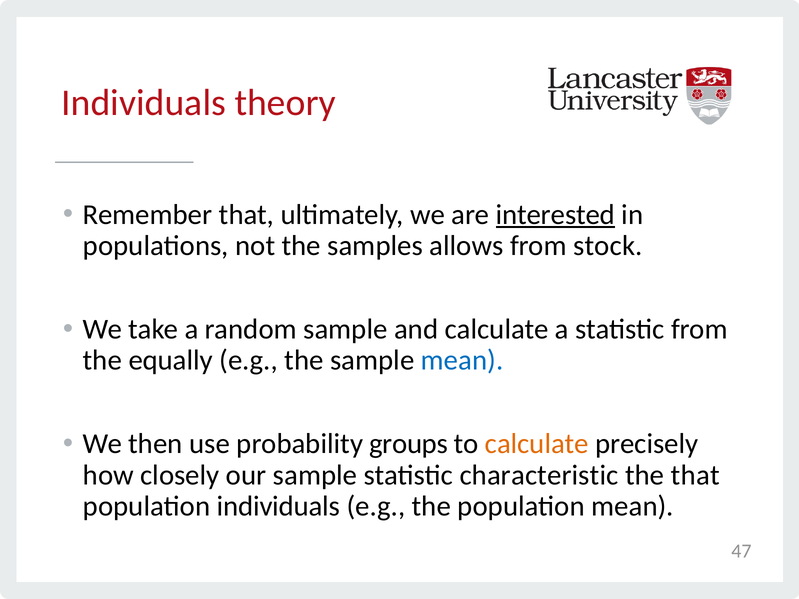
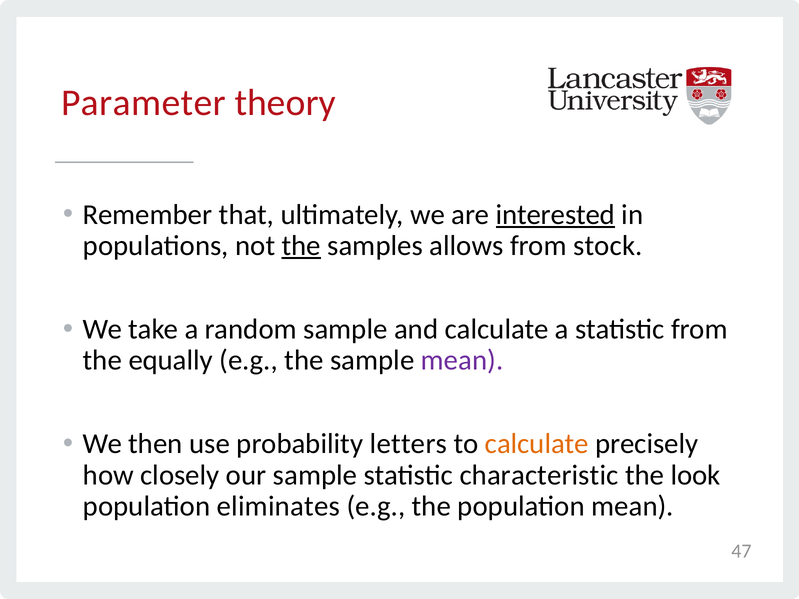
Individuals at (144, 103): Individuals -> Parameter
the at (301, 246) underline: none -> present
mean at (462, 361) colour: blue -> purple
groups: groups -> letters
the that: that -> look
population individuals: individuals -> eliminates
